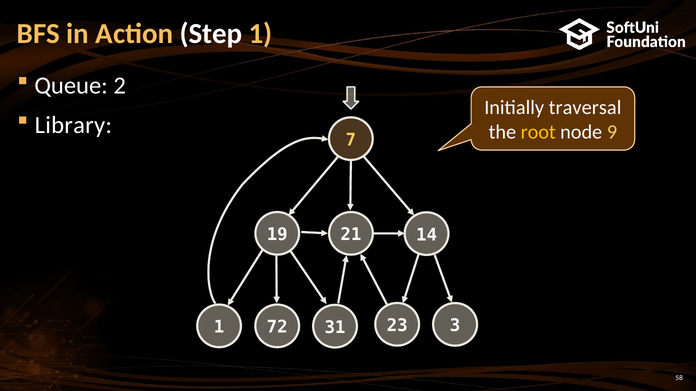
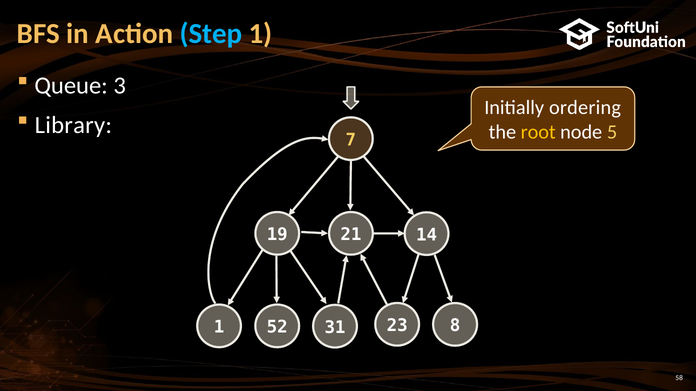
Step colour: white -> light blue
2: 2 -> 3
traversal: traversal -> ordering
9: 9 -> 5
3: 3 -> 8
72: 72 -> 52
